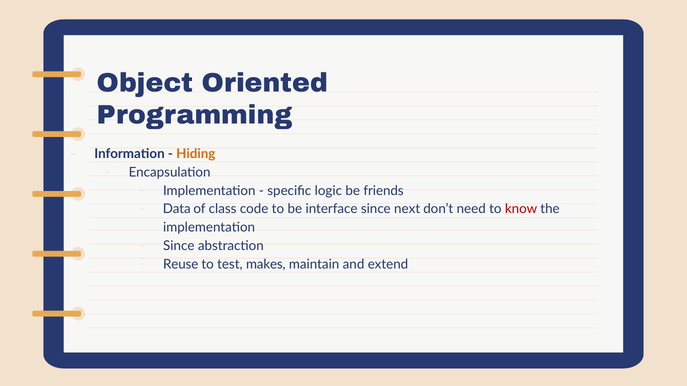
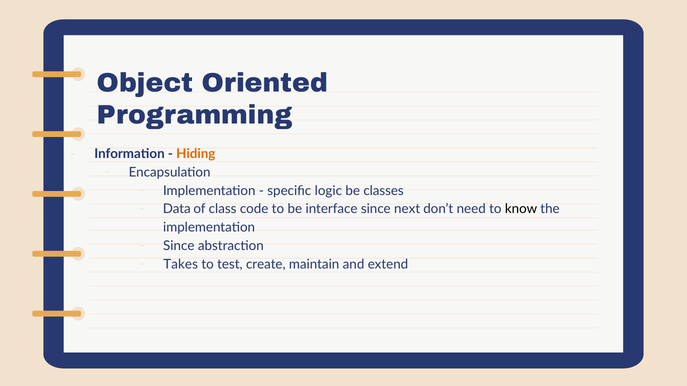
friends: friends -> classes
know colour: red -> black
Reuse: Reuse -> Takes
makes: makes -> create
